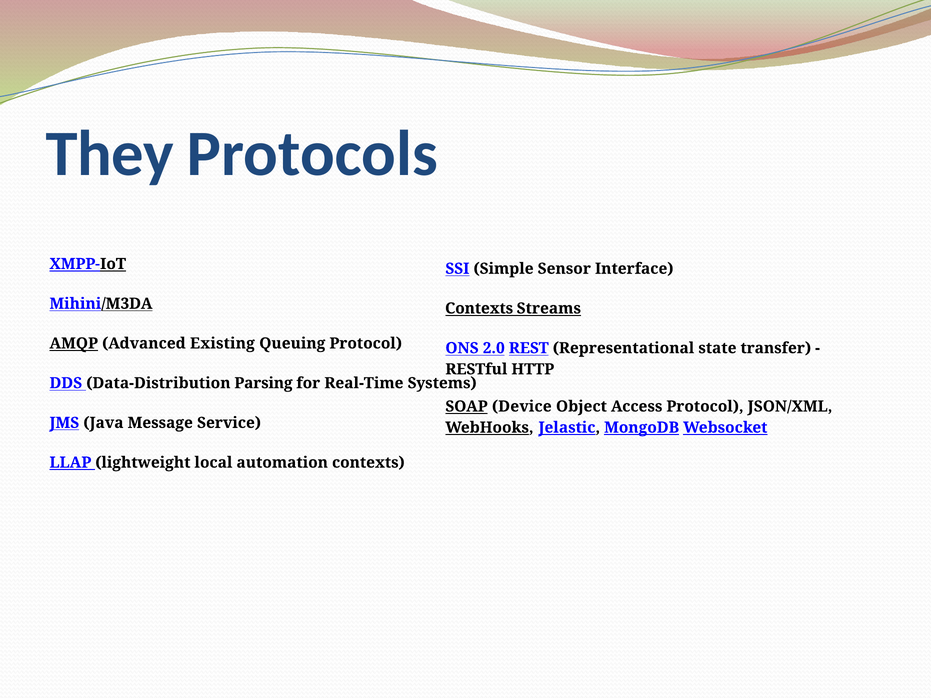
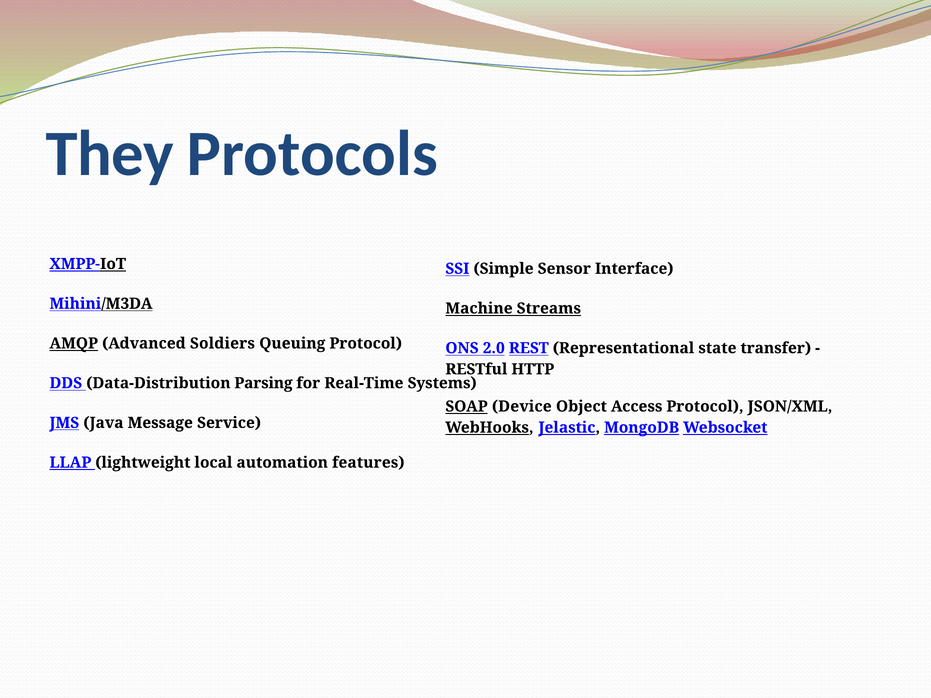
Contexts at (479, 308): Contexts -> Machine
Existing: Existing -> Soldiers
automation contexts: contexts -> features
